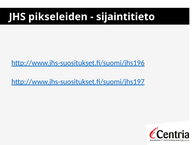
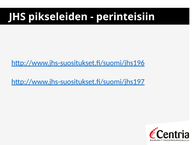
sijaintitieto: sijaintitieto -> perinteisiin
